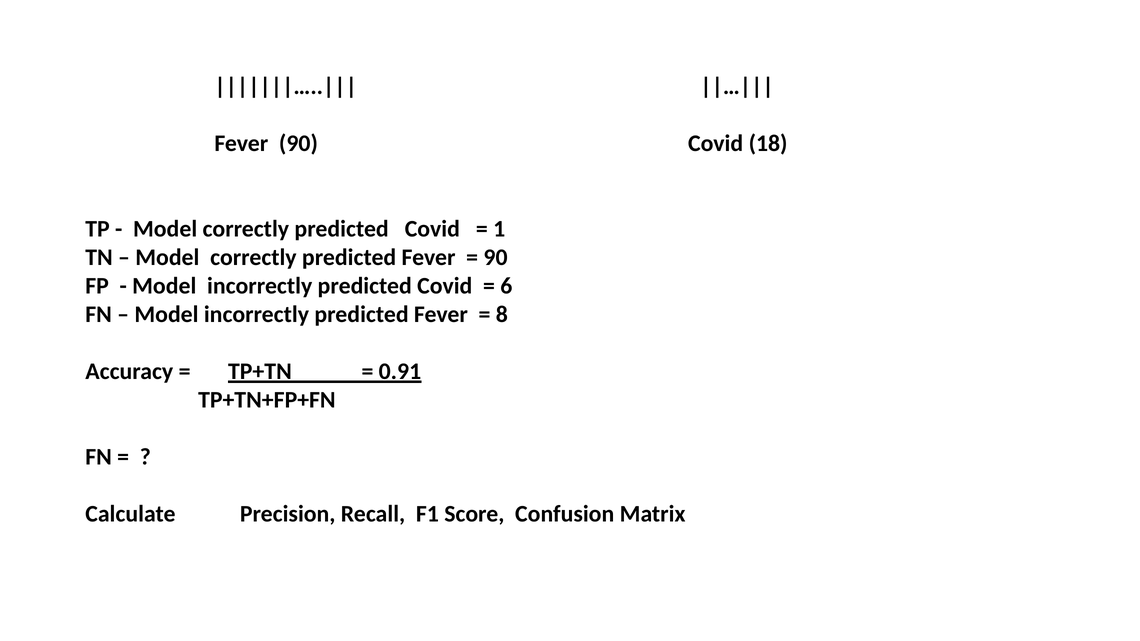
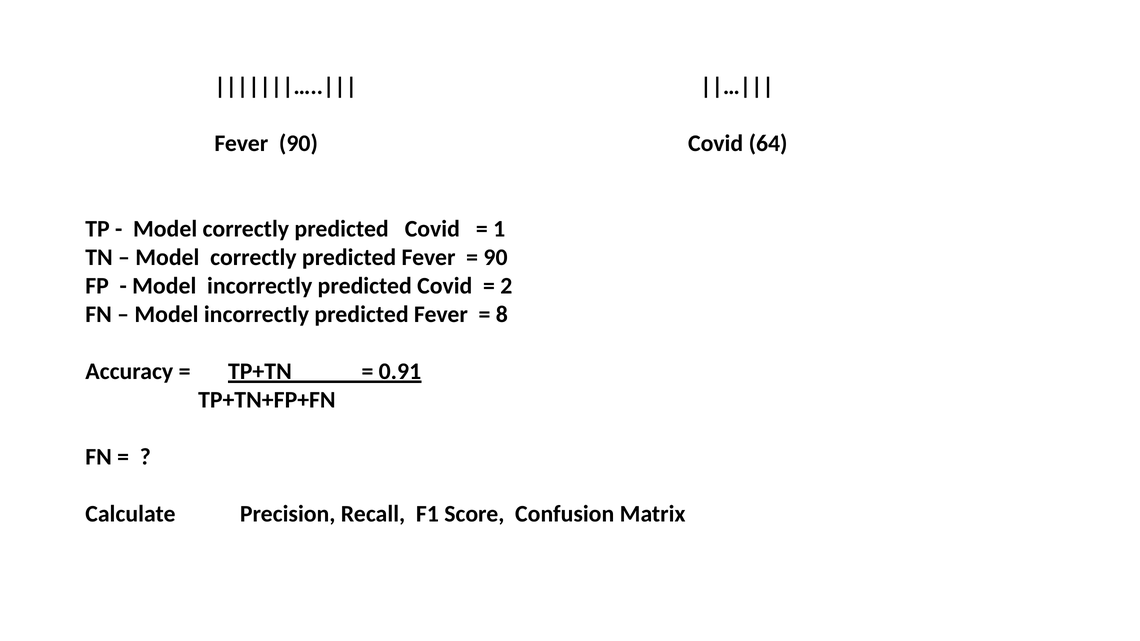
18: 18 -> 64
6: 6 -> 2
